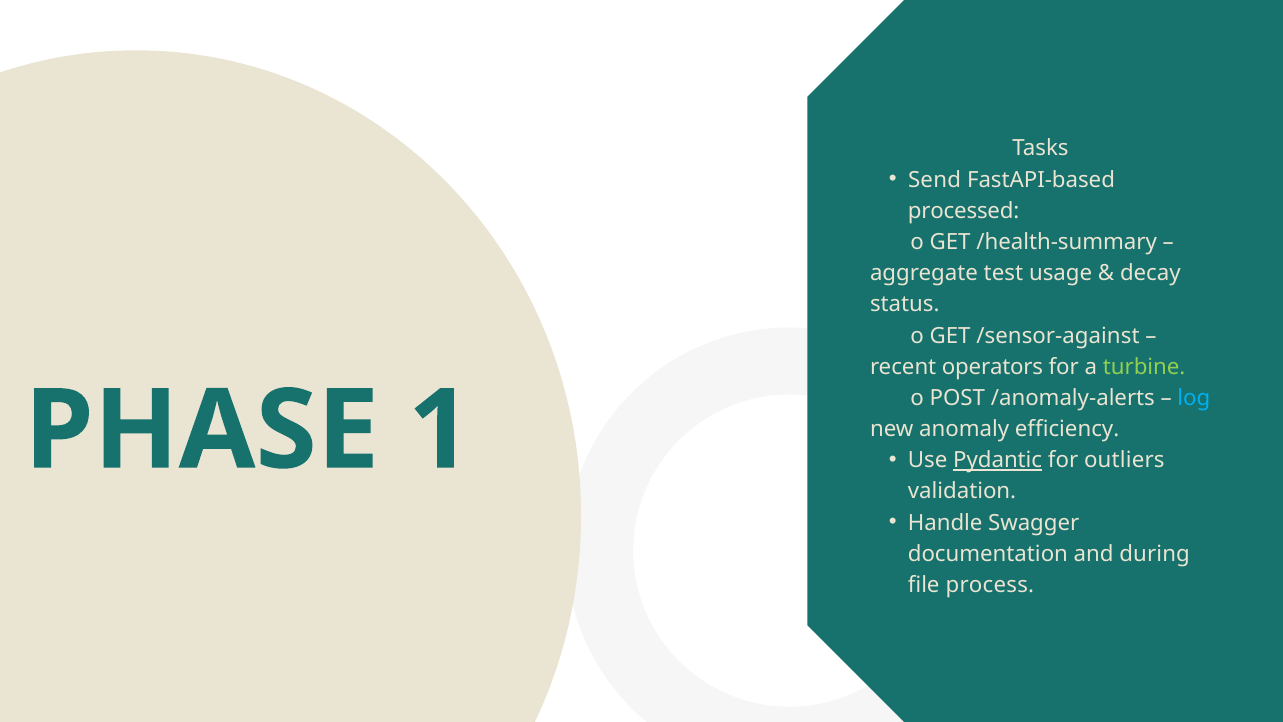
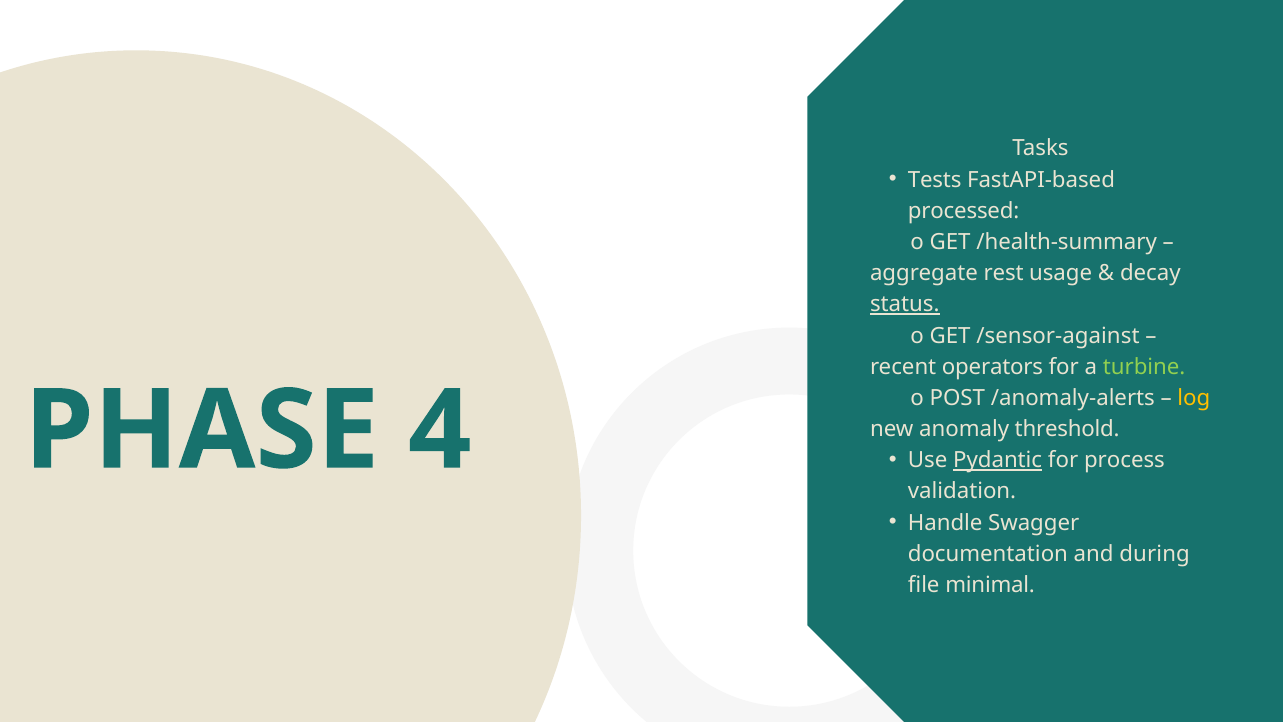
Send: Send -> Tests
test: test -> rest
status underline: none -> present
log colour: light blue -> yellow
1: 1 -> 4
efficiency: efficiency -> threshold
outliers: outliers -> process
process: process -> minimal
